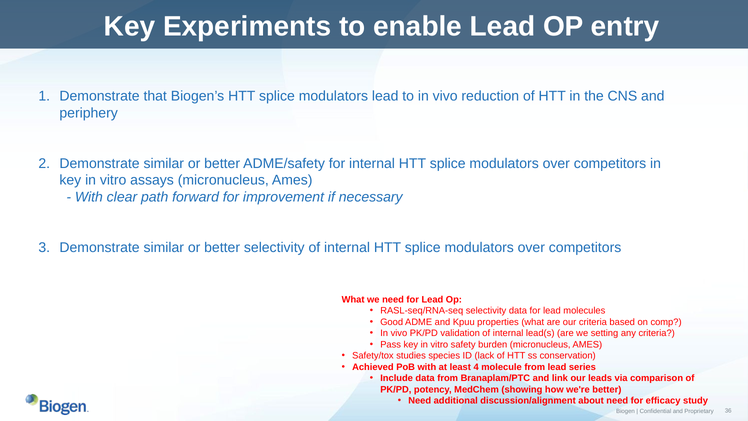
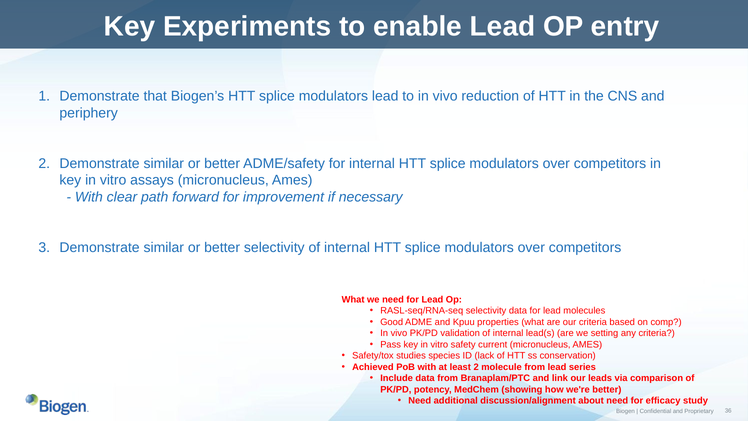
burden: burden -> current
least 4: 4 -> 2
